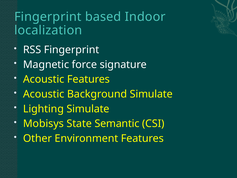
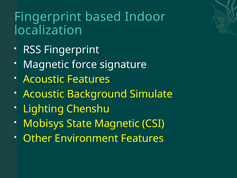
Lighting Simulate: Simulate -> Chenshu
State Semantic: Semantic -> Magnetic
